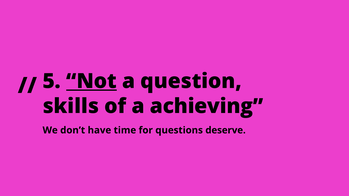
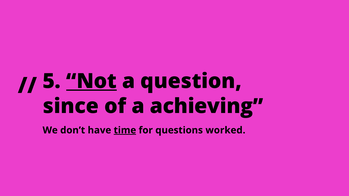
skills: skills -> since
time underline: none -> present
deserve: deserve -> worked
